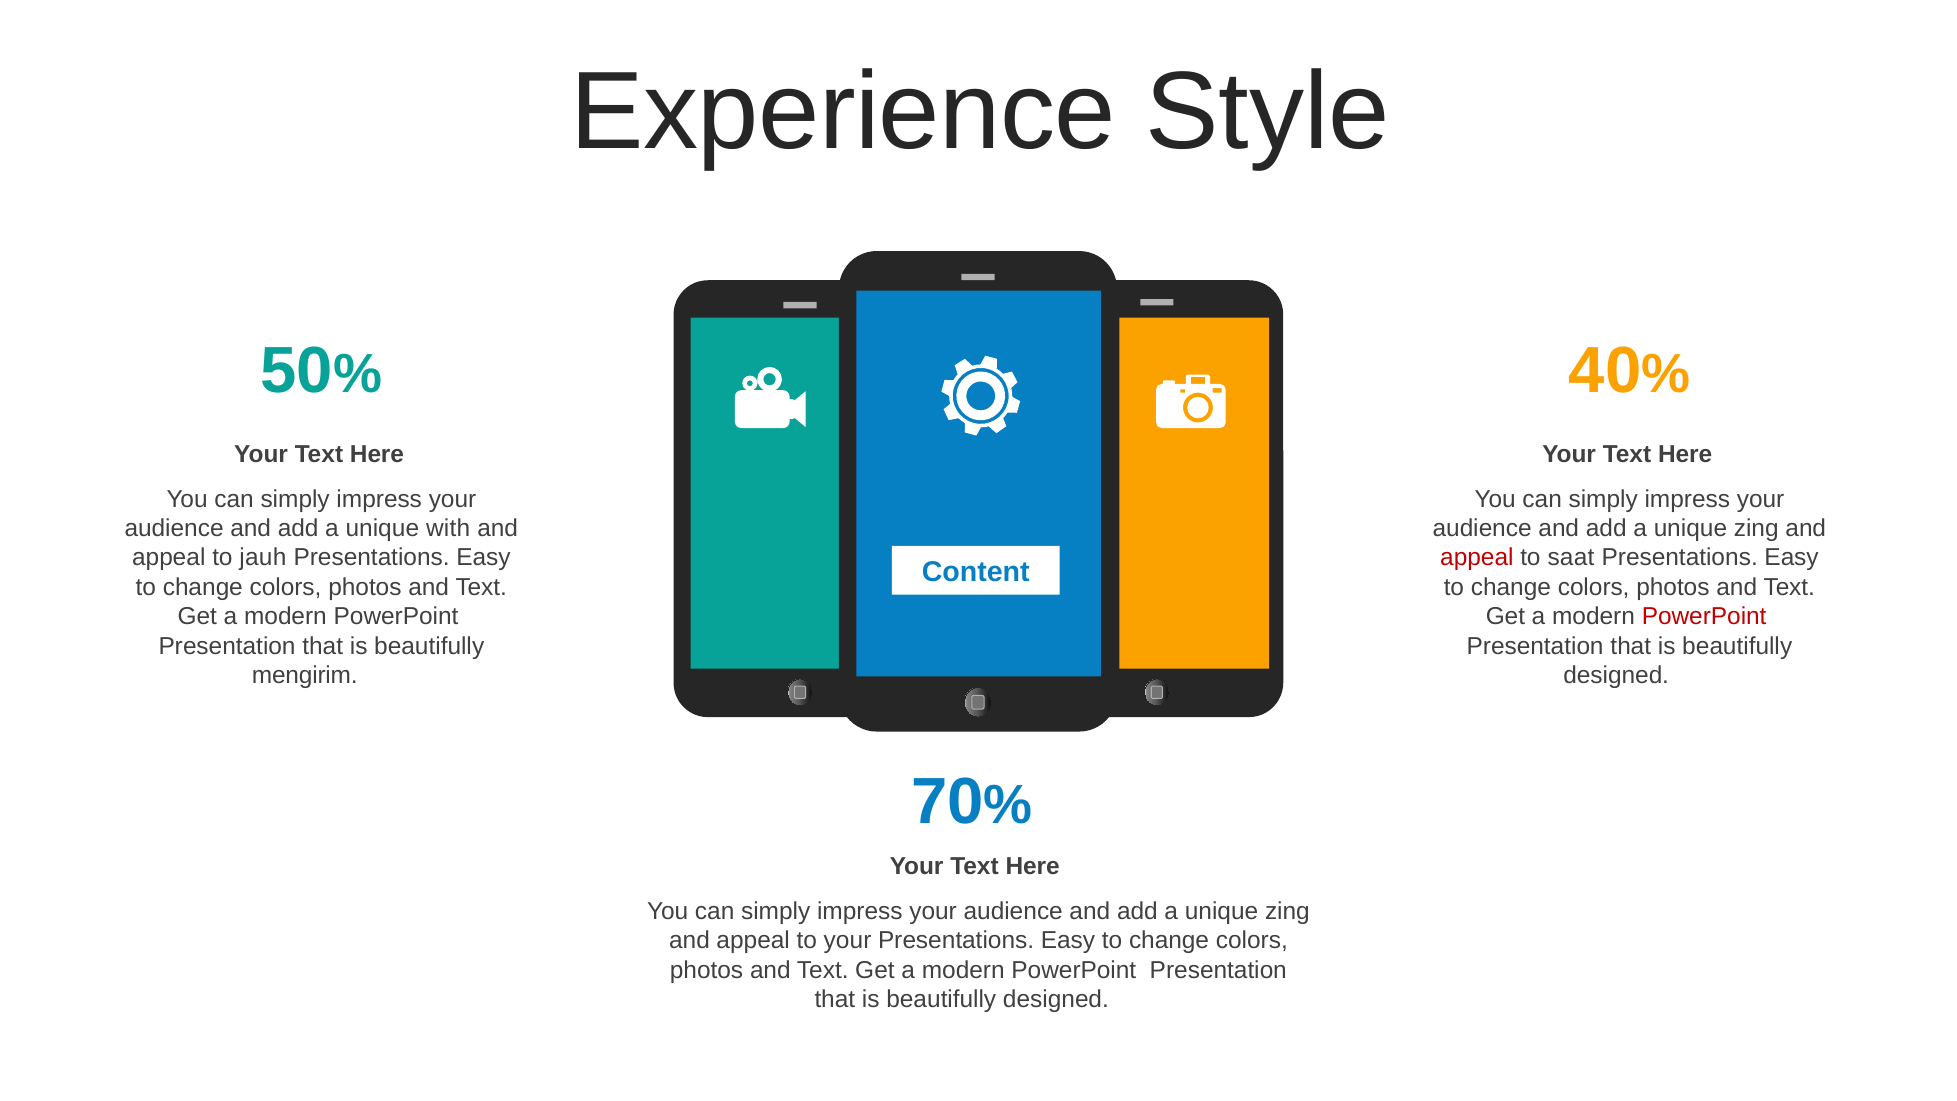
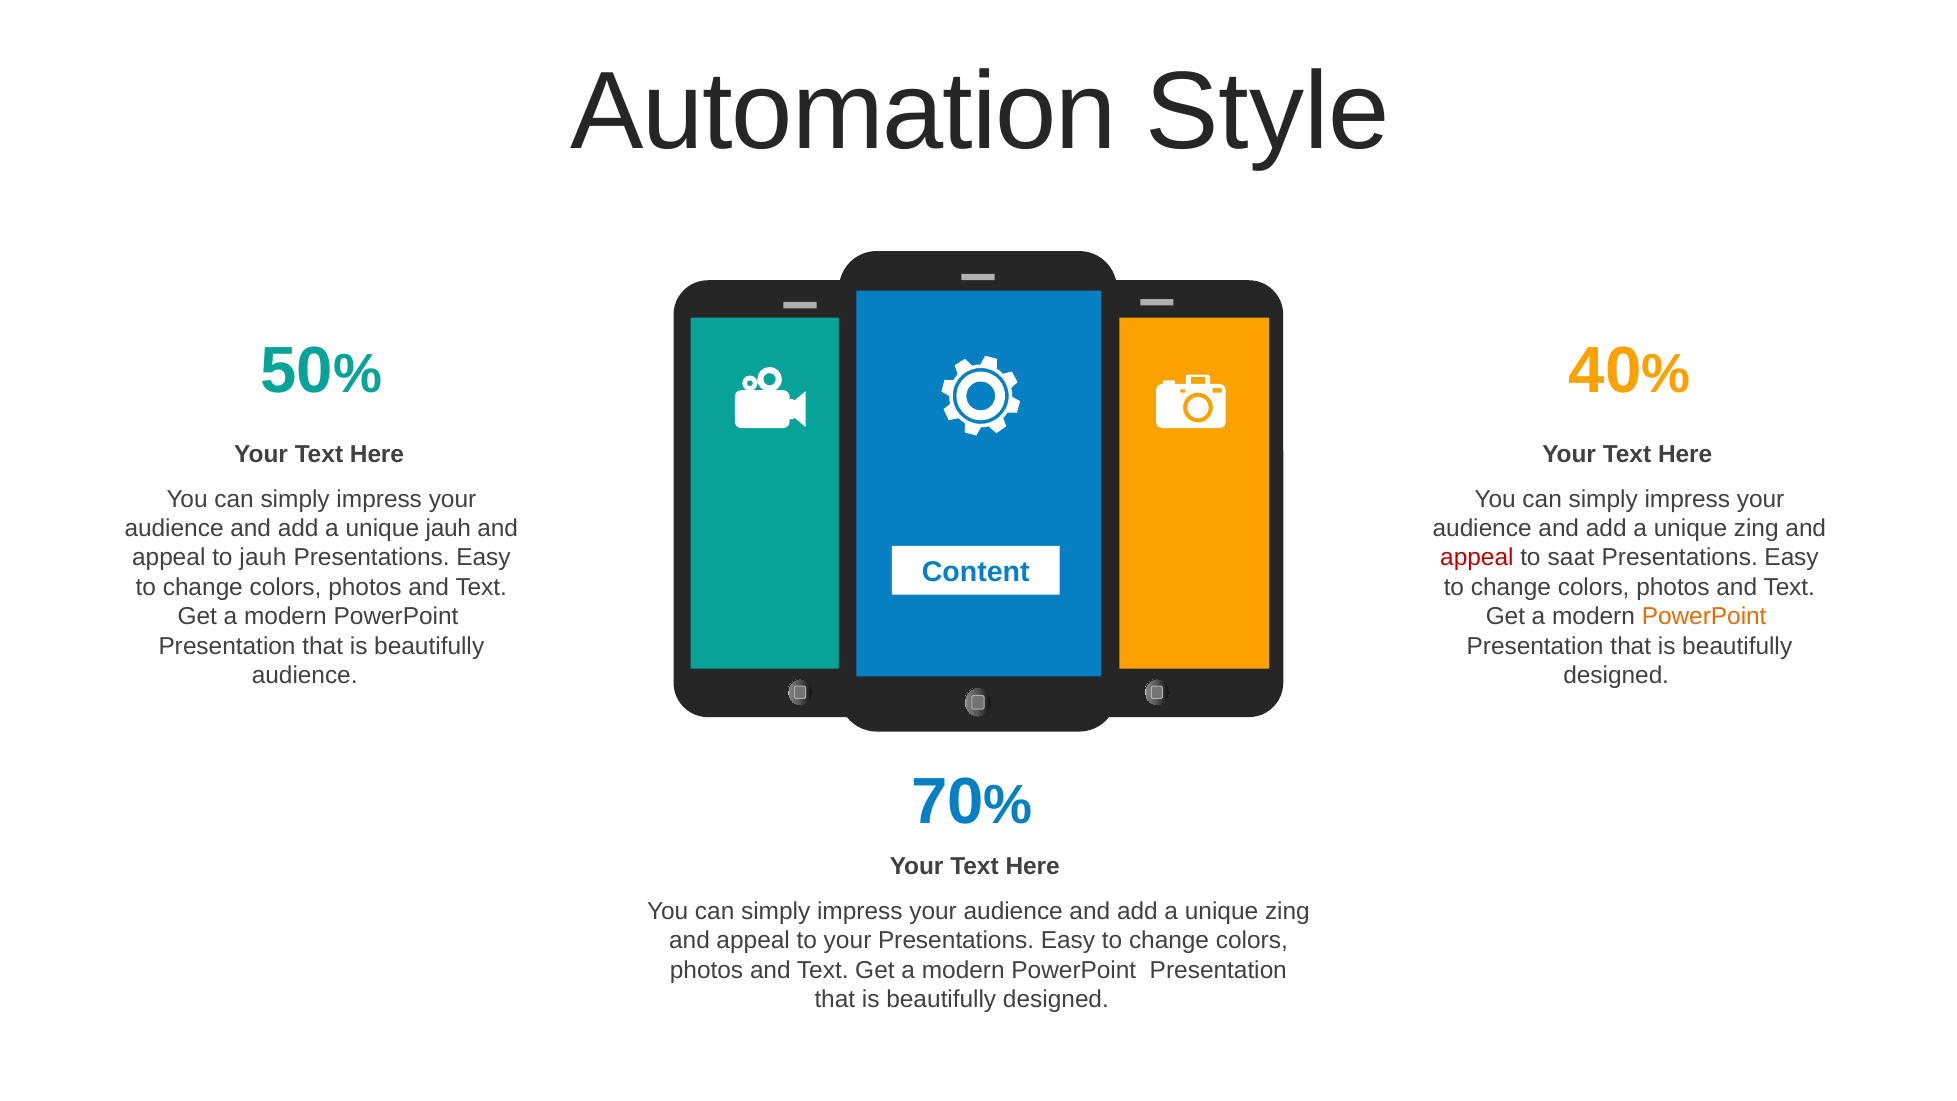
Experience: Experience -> Automation
unique with: with -> jauh
PowerPoint at (1704, 617) colour: red -> orange
mengirim at (305, 675): mengirim -> audience
